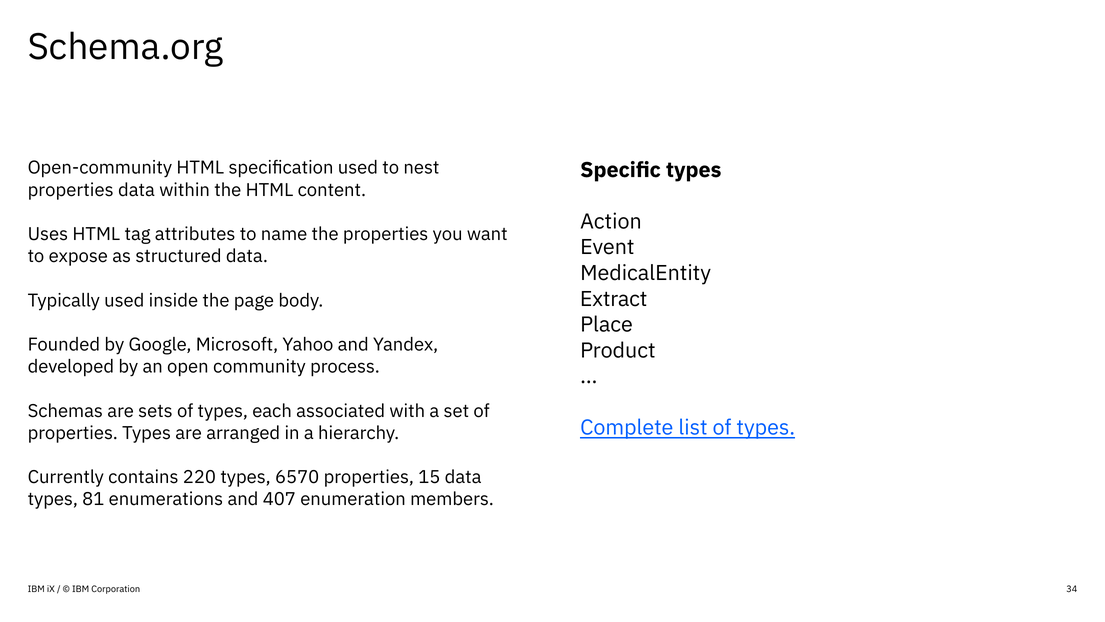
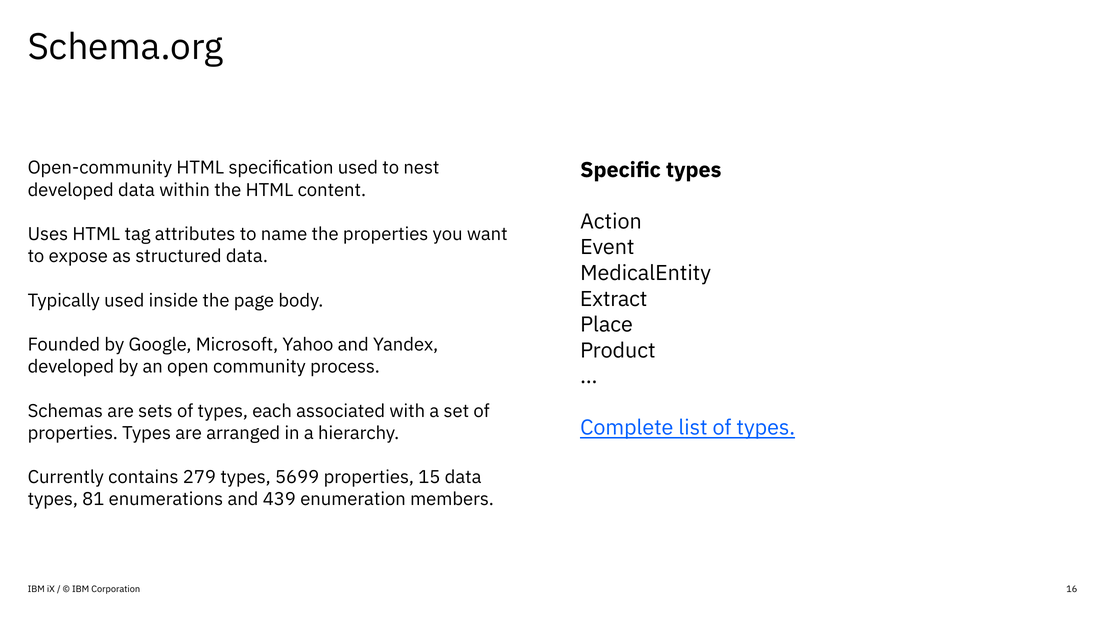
properties at (71, 190): properties -> developed
220: 220 -> 279
6570: 6570 -> 5699
407: 407 -> 439
34: 34 -> 16
